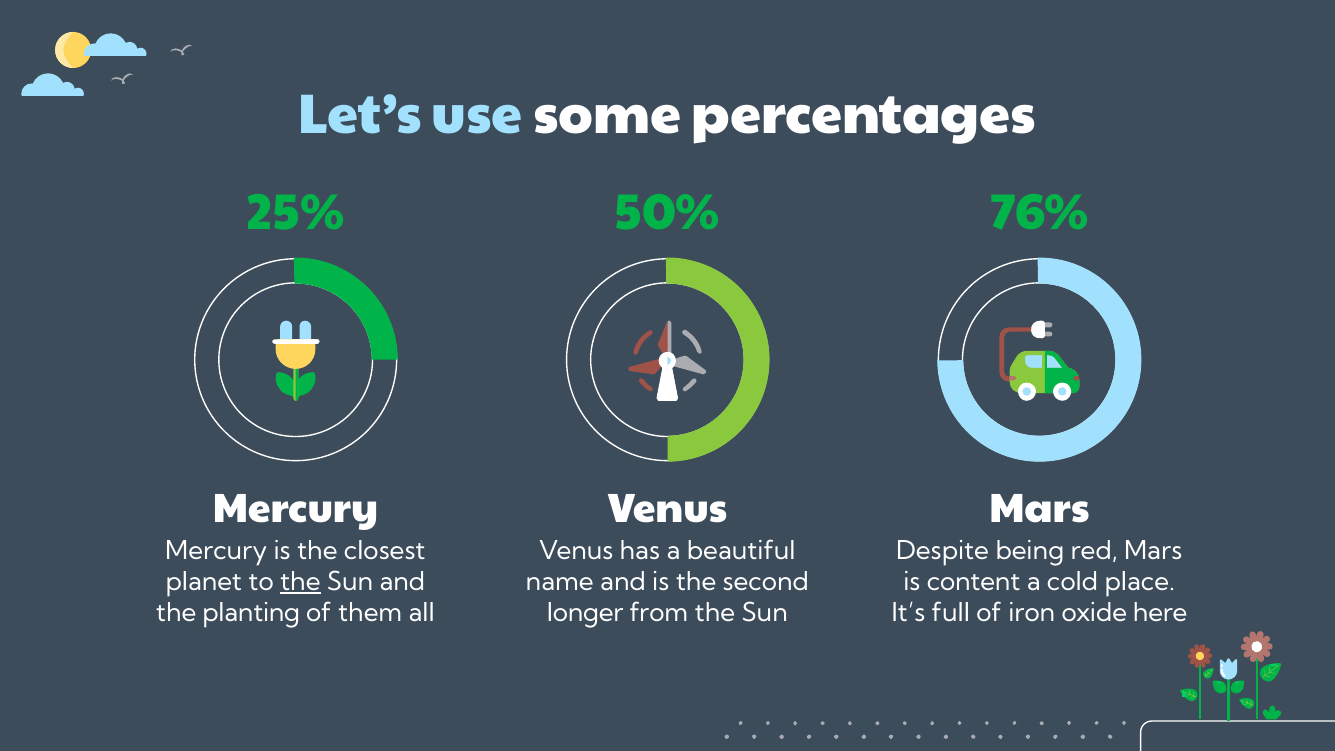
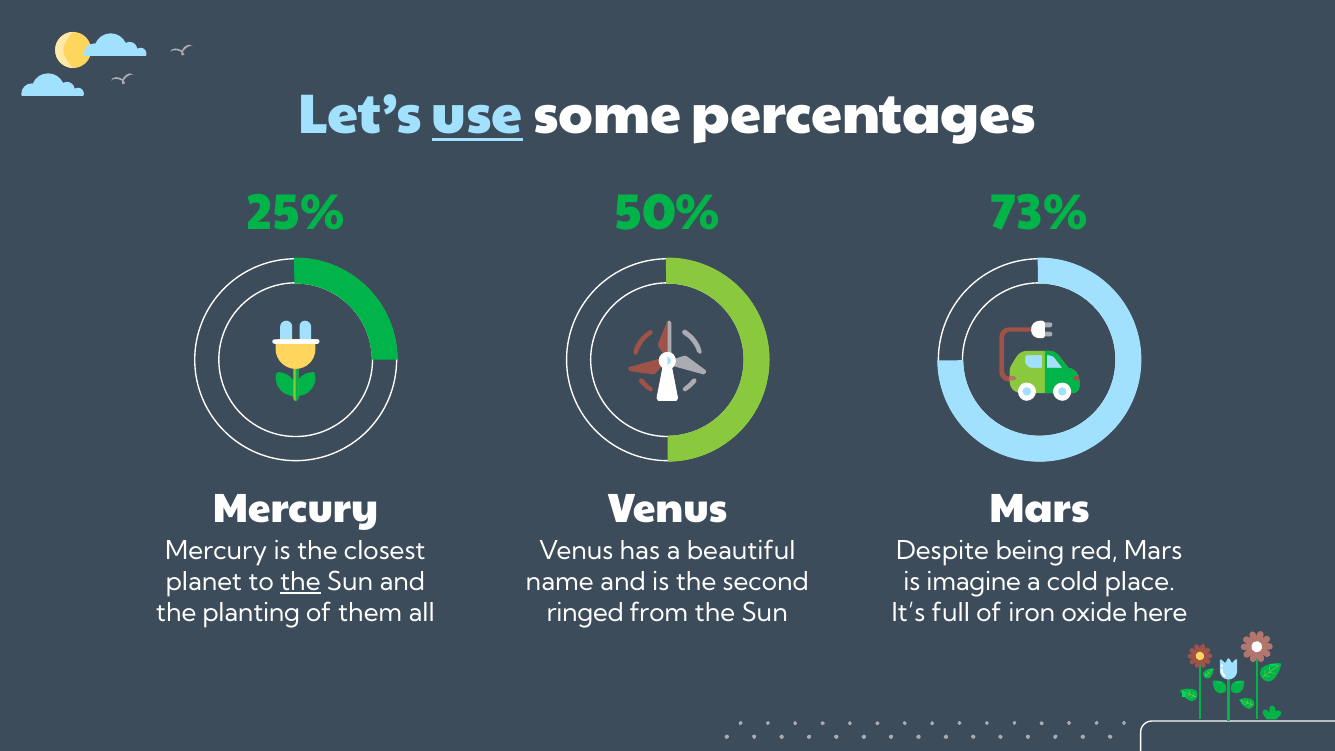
use underline: none -> present
76%: 76% -> 73%
content: content -> imagine
longer: longer -> ringed
